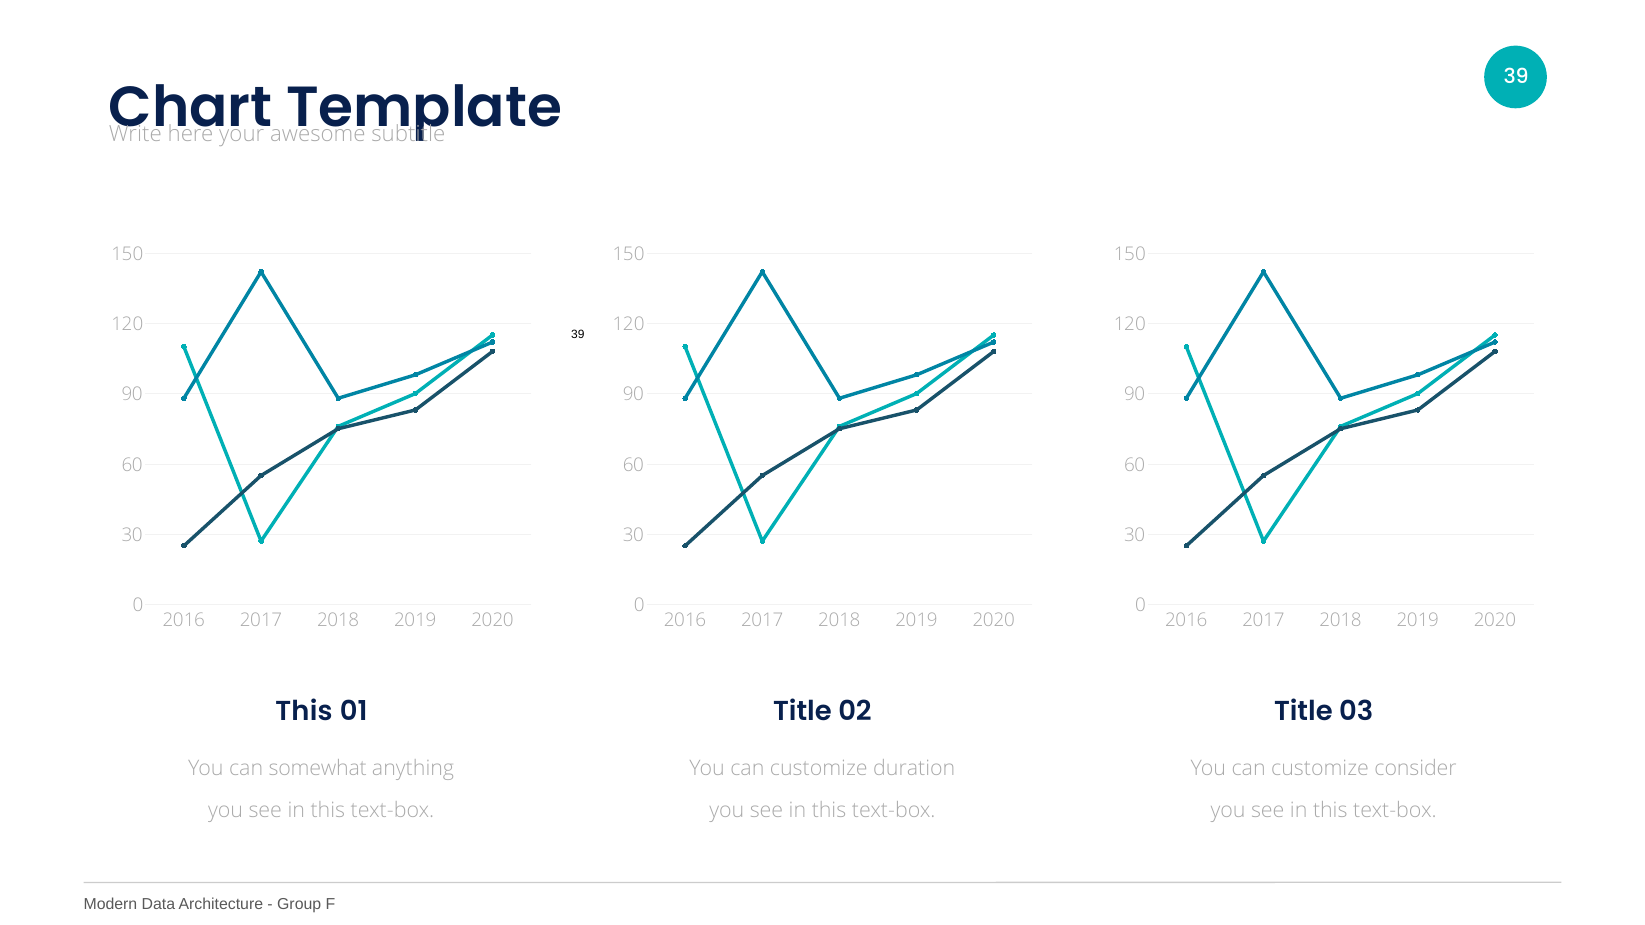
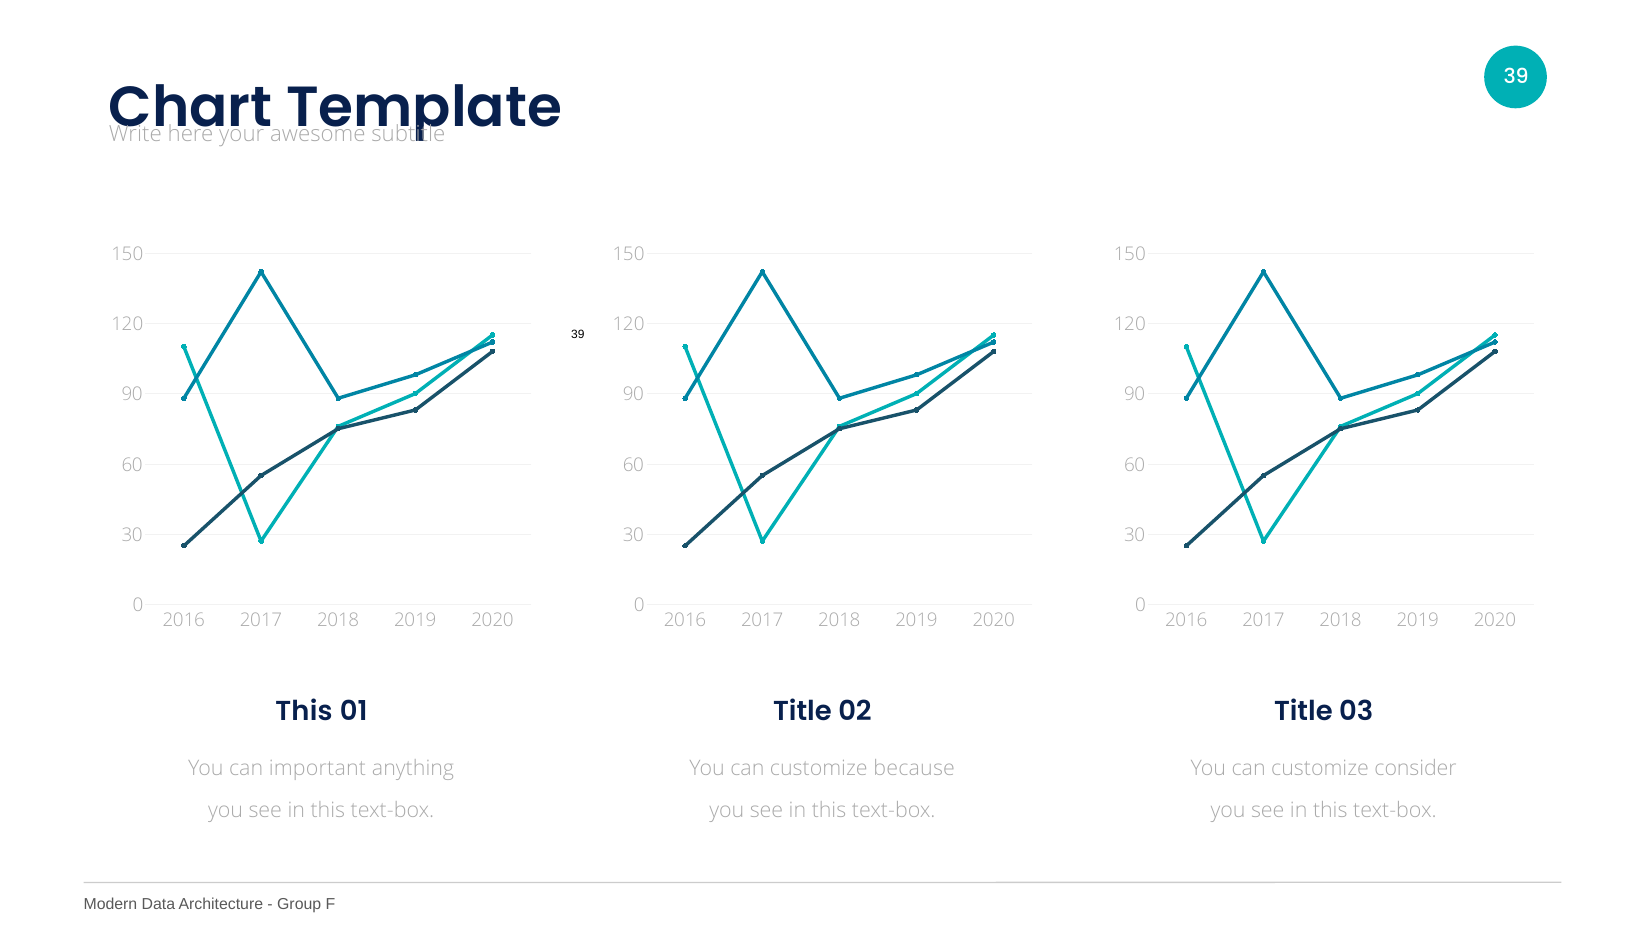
somewhat: somewhat -> important
duration: duration -> because
